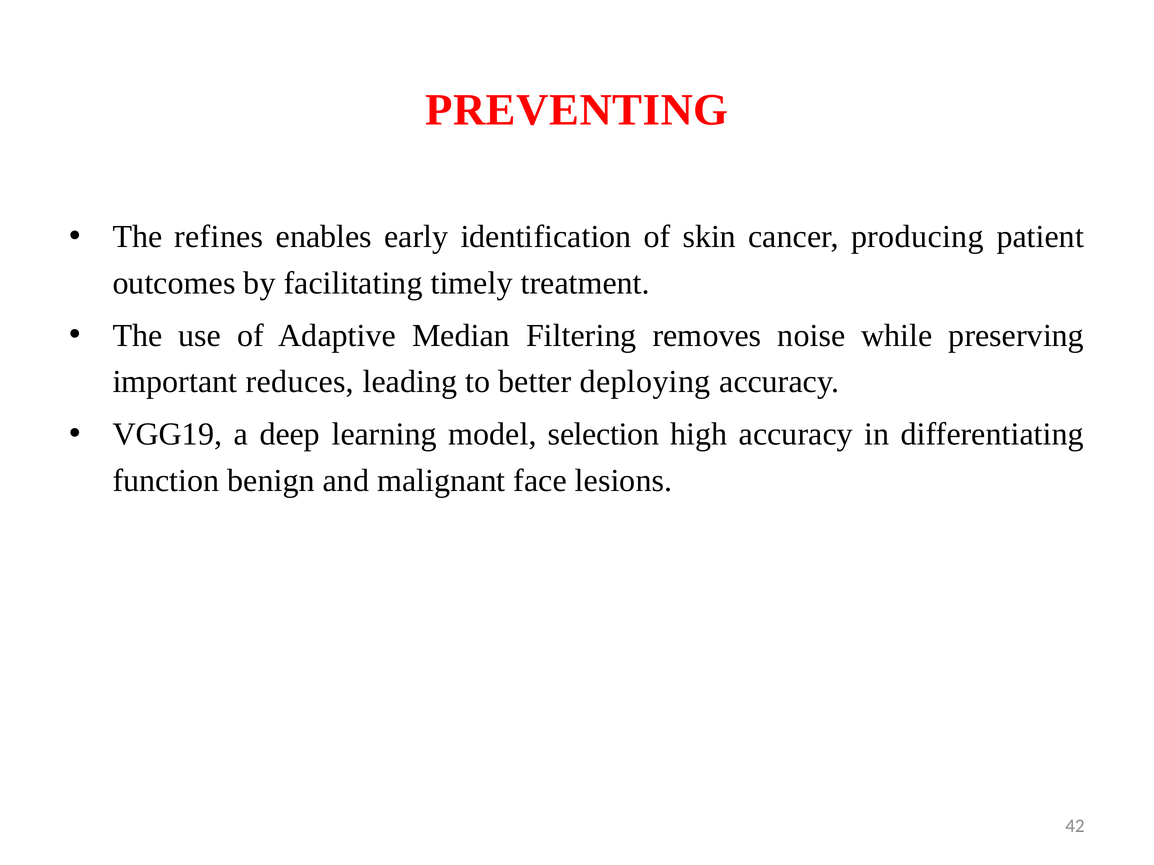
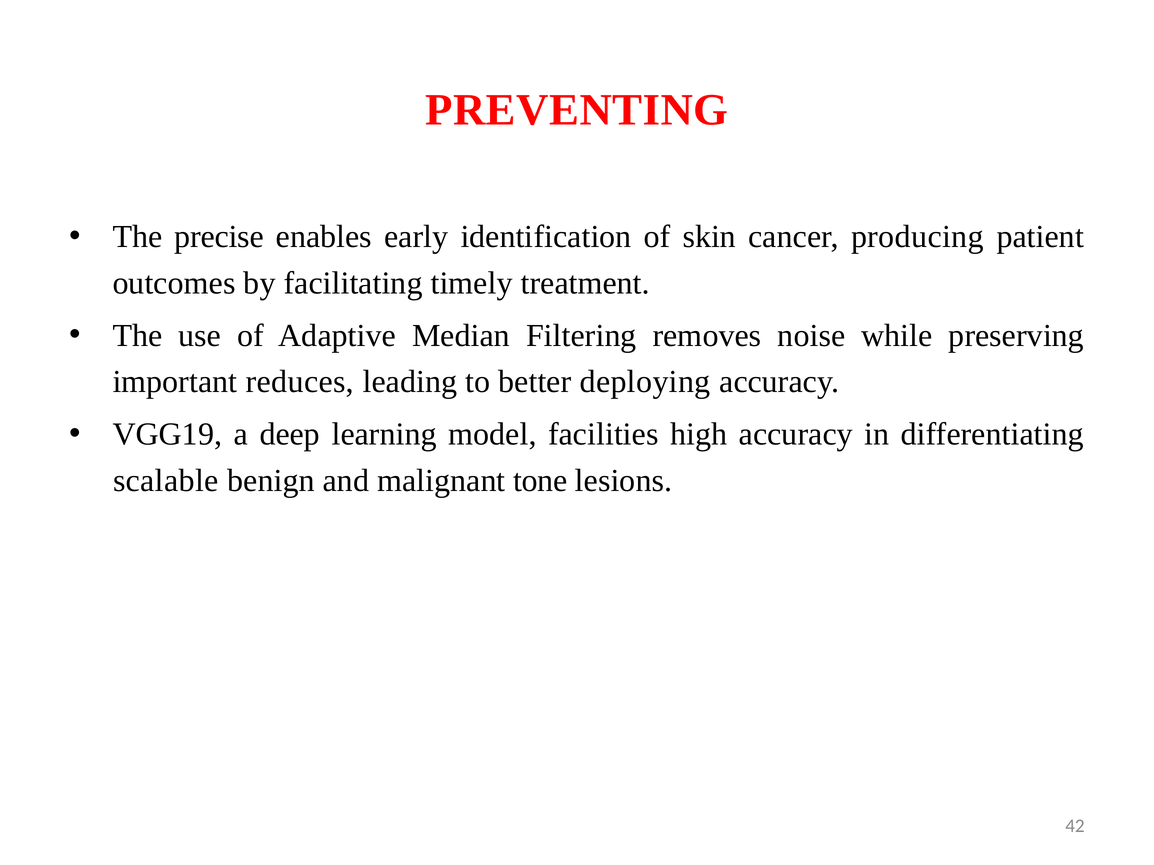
refines: refines -> precise
selection: selection -> facilities
function: function -> scalable
face: face -> tone
